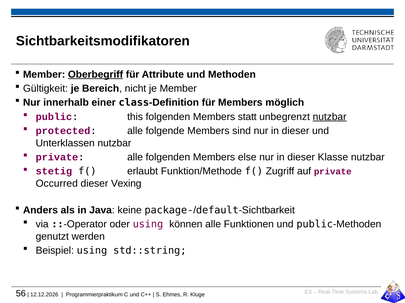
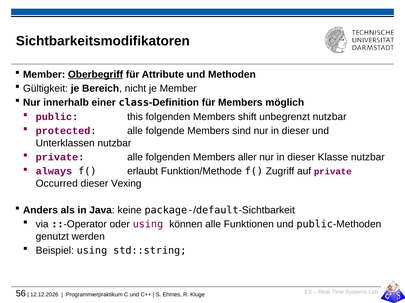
statt: statt -> shift
nutzbar at (330, 117) underline: present -> none
else: else -> aller
stetig: stetig -> always
